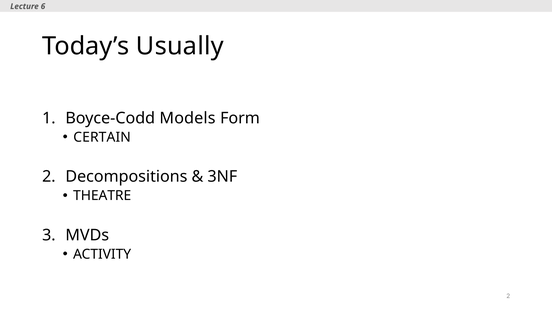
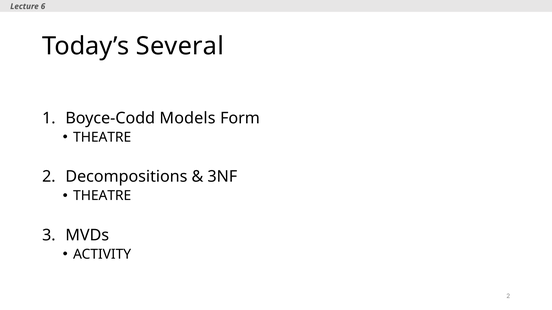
Usually: Usually -> Several
CERTAIN at (102, 137): CERTAIN -> THEATRE
